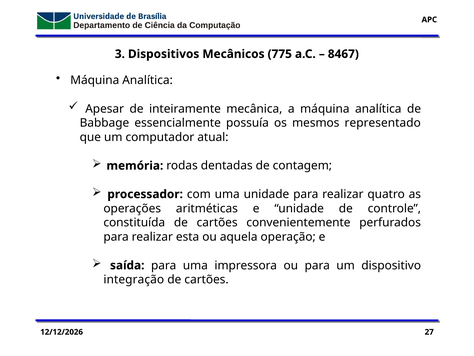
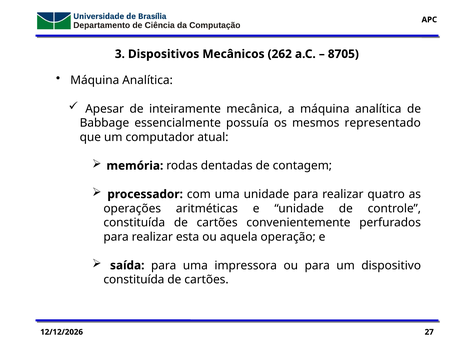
775: 775 -> 262
8467: 8467 -> 8705
integração at (134, 279): integração -> constituída
